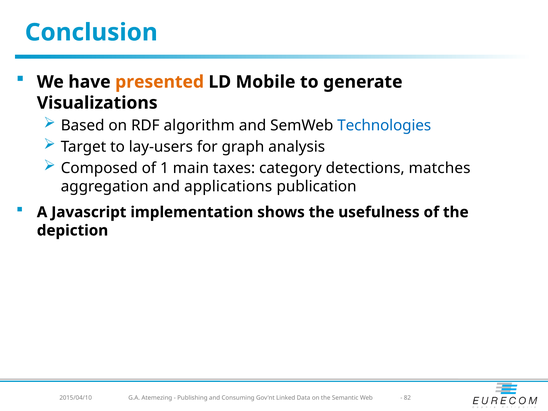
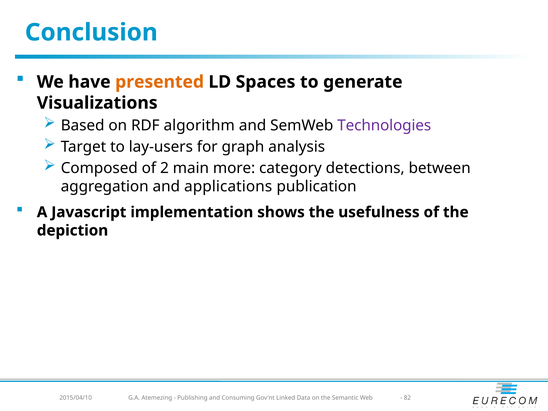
Mobile: Mobile -> Spaces
Technologies colour: blue -> purple
1: 1 -> 2
taxes: taxes -> more
matches: matches -> between
